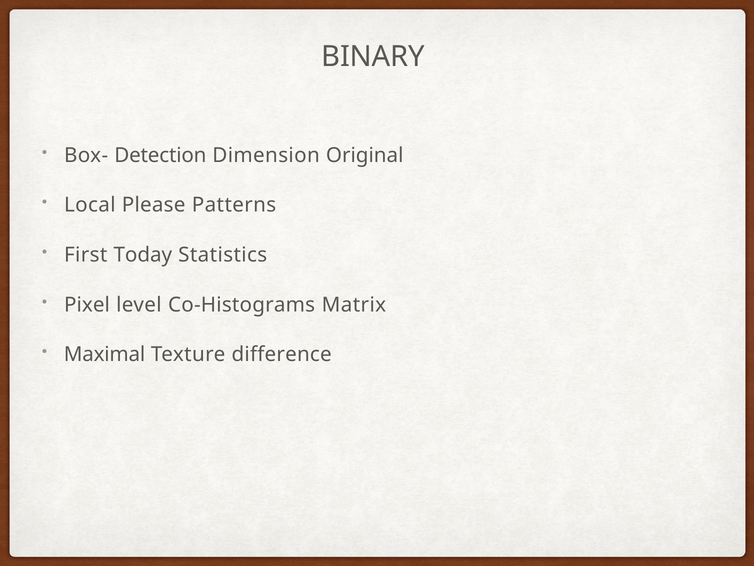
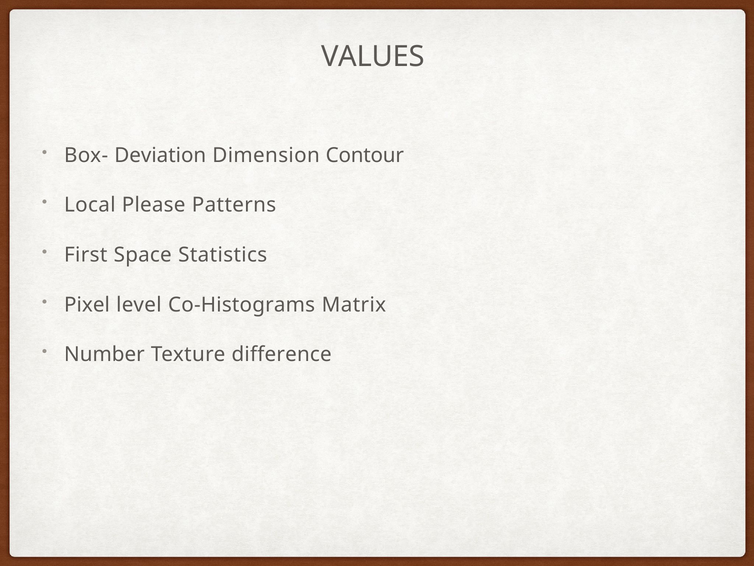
BINARY: BINARY -> VALUES
Detection: Detection -> Deviation
Original: Original -> Contour
Today: Today -> Space
Maximal: Maximal -> Number
